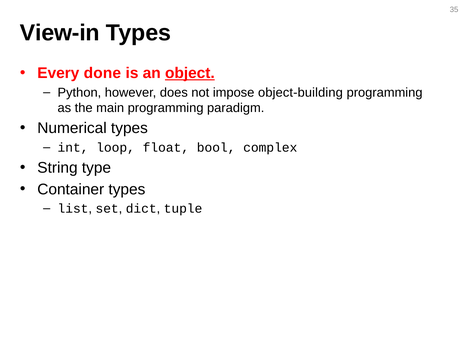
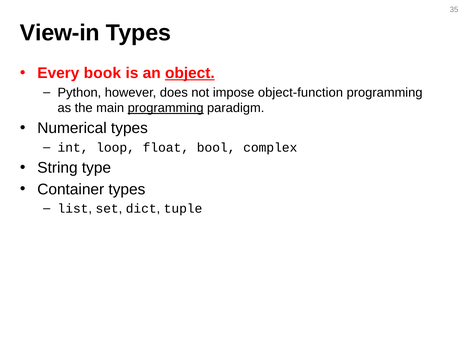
done: done -> book
object-building: object-building -> object-function
programming at (166, 108) underline: none -> present
